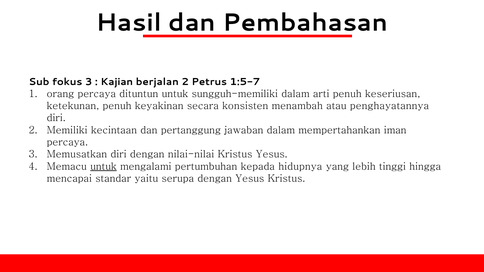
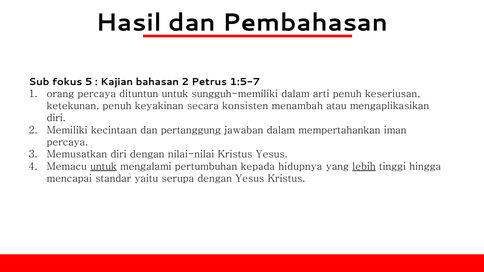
fokus 3: 3 -> 5
berjalan: berjalan -> bahasan
penghayatannya: penghayatannya -> mengaplikasikan
lebih underline: none -> present
